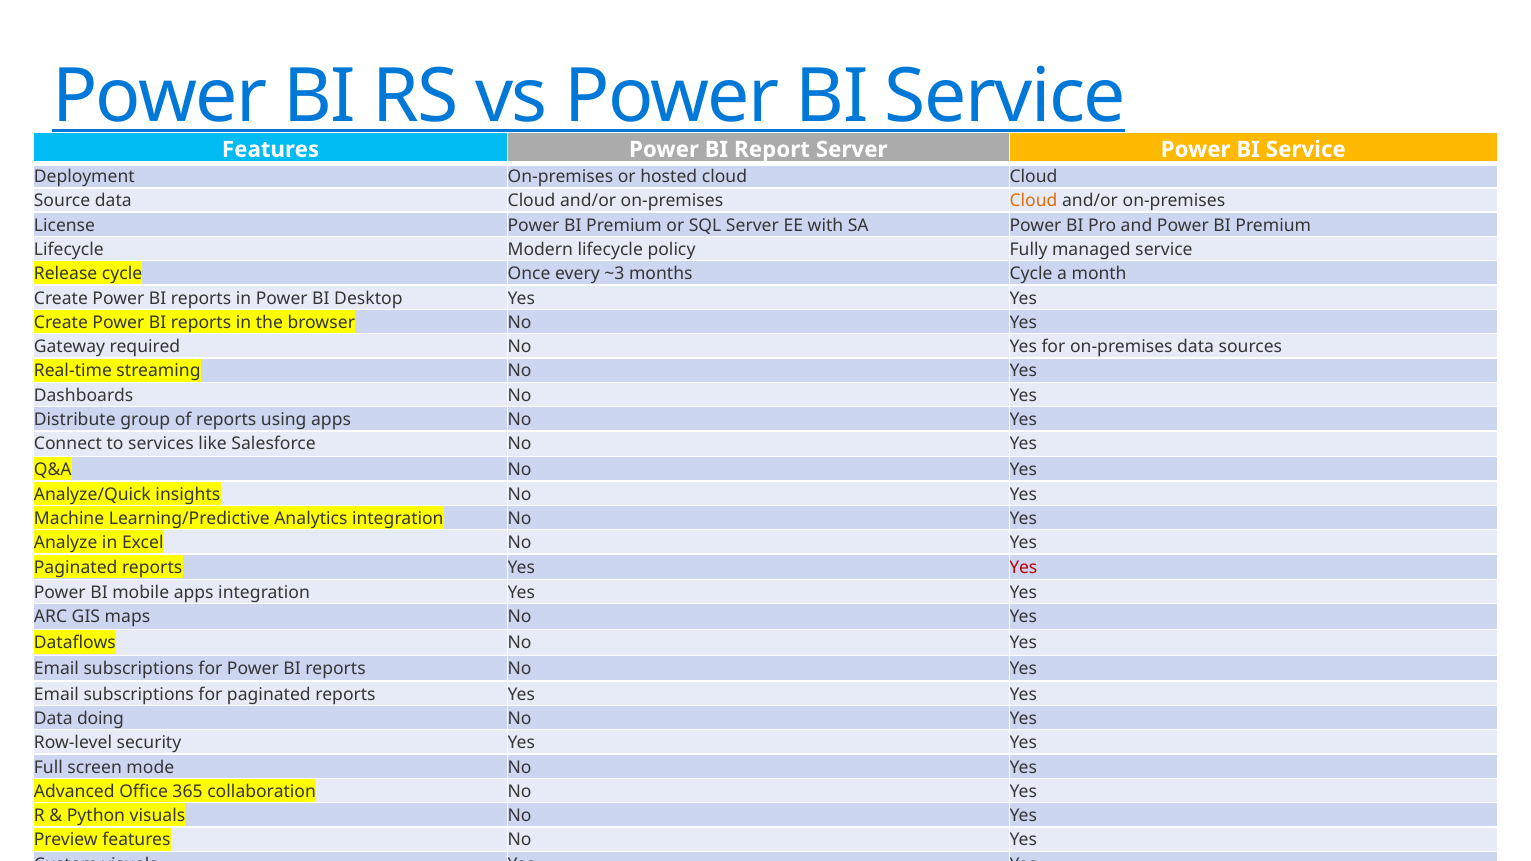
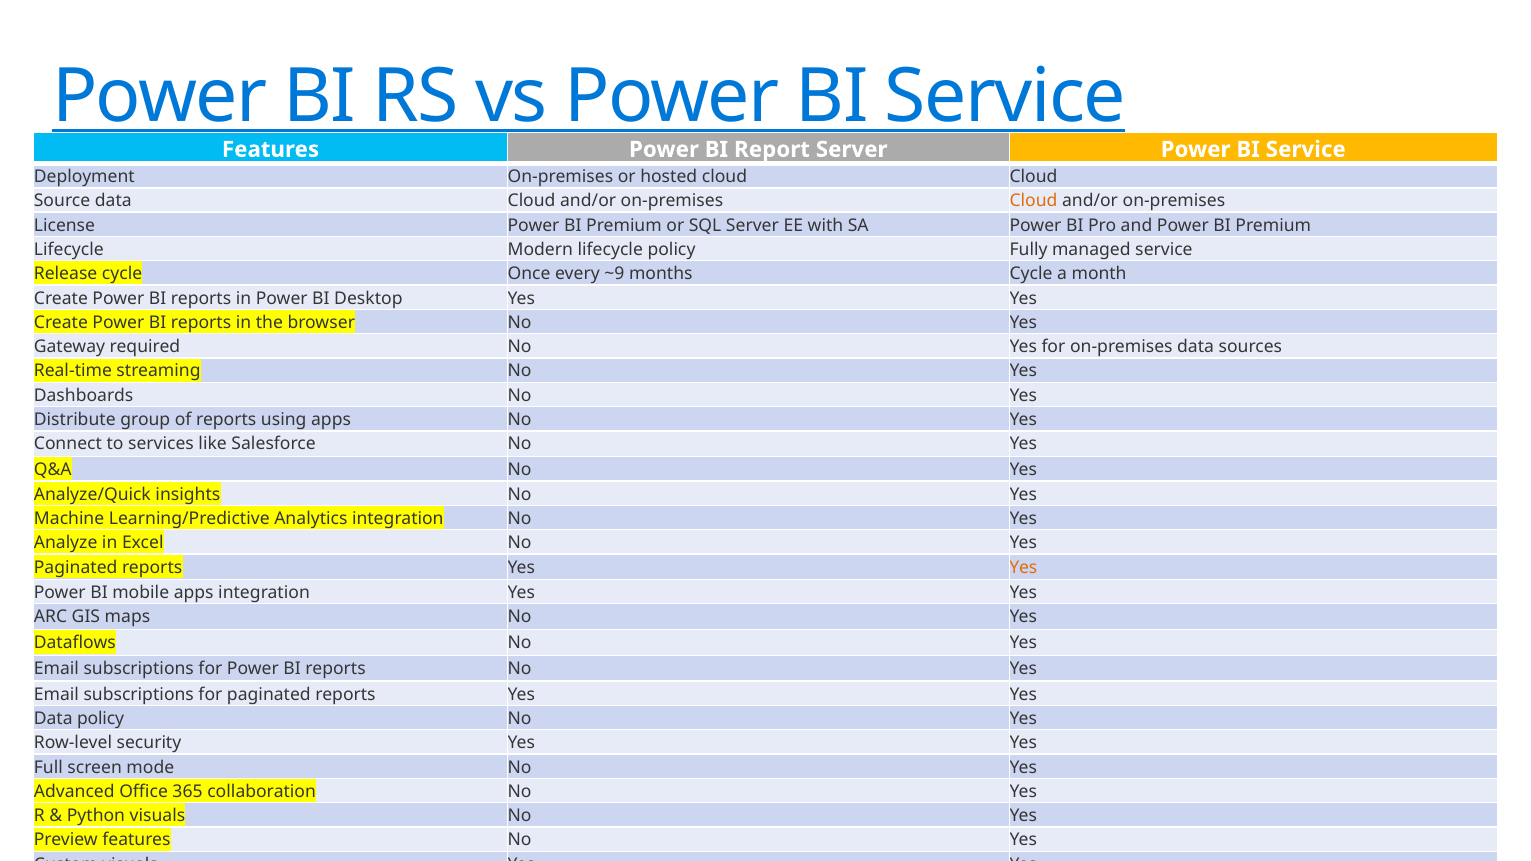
~3: ~3 -> ~9
Yes at (1023, 567) colour: red -> orange
Data doing: doing -> policy
